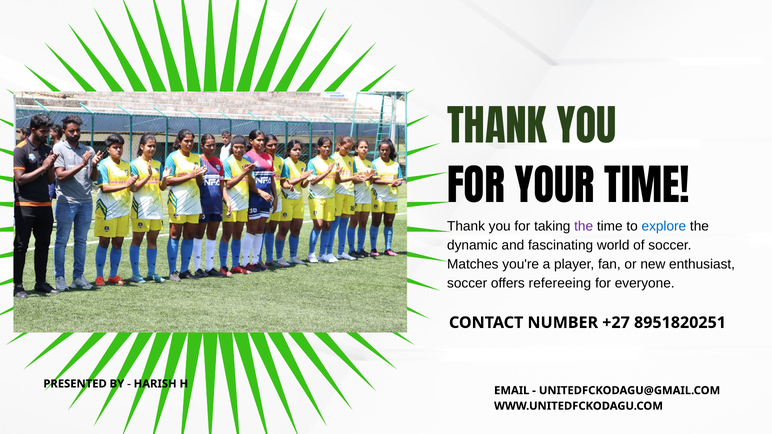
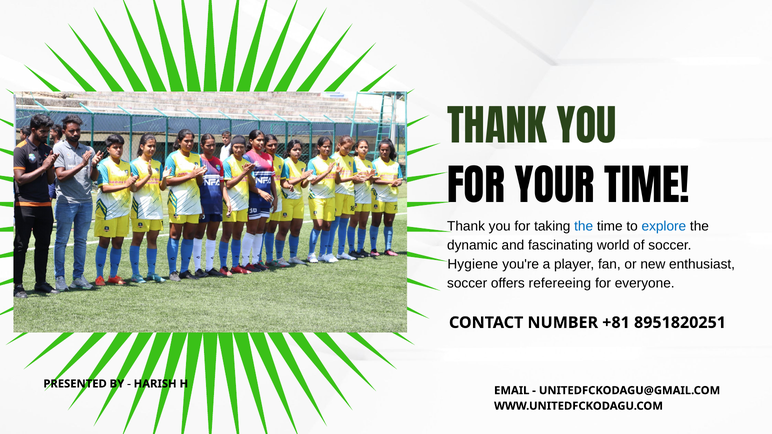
the at (584, 226) colour: purple -> blue
Matches: Matches -> Hygiene
+27: +27 -> +81
